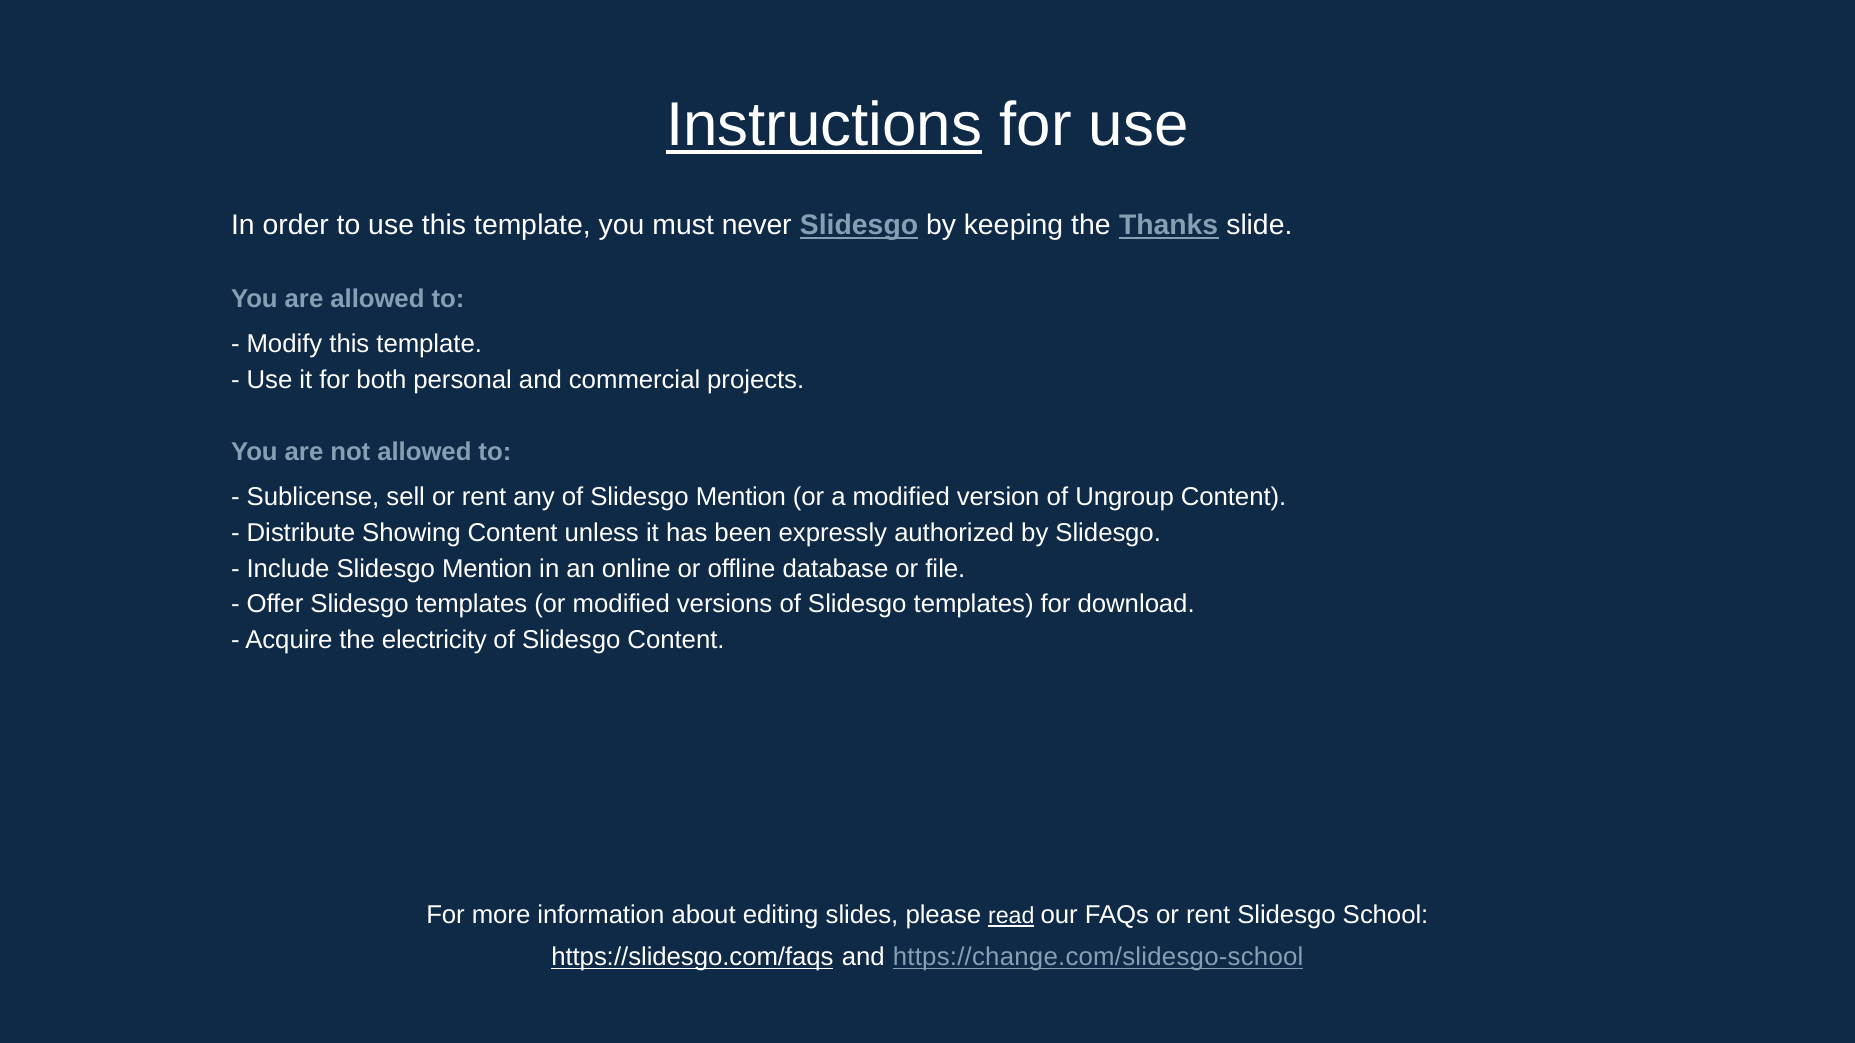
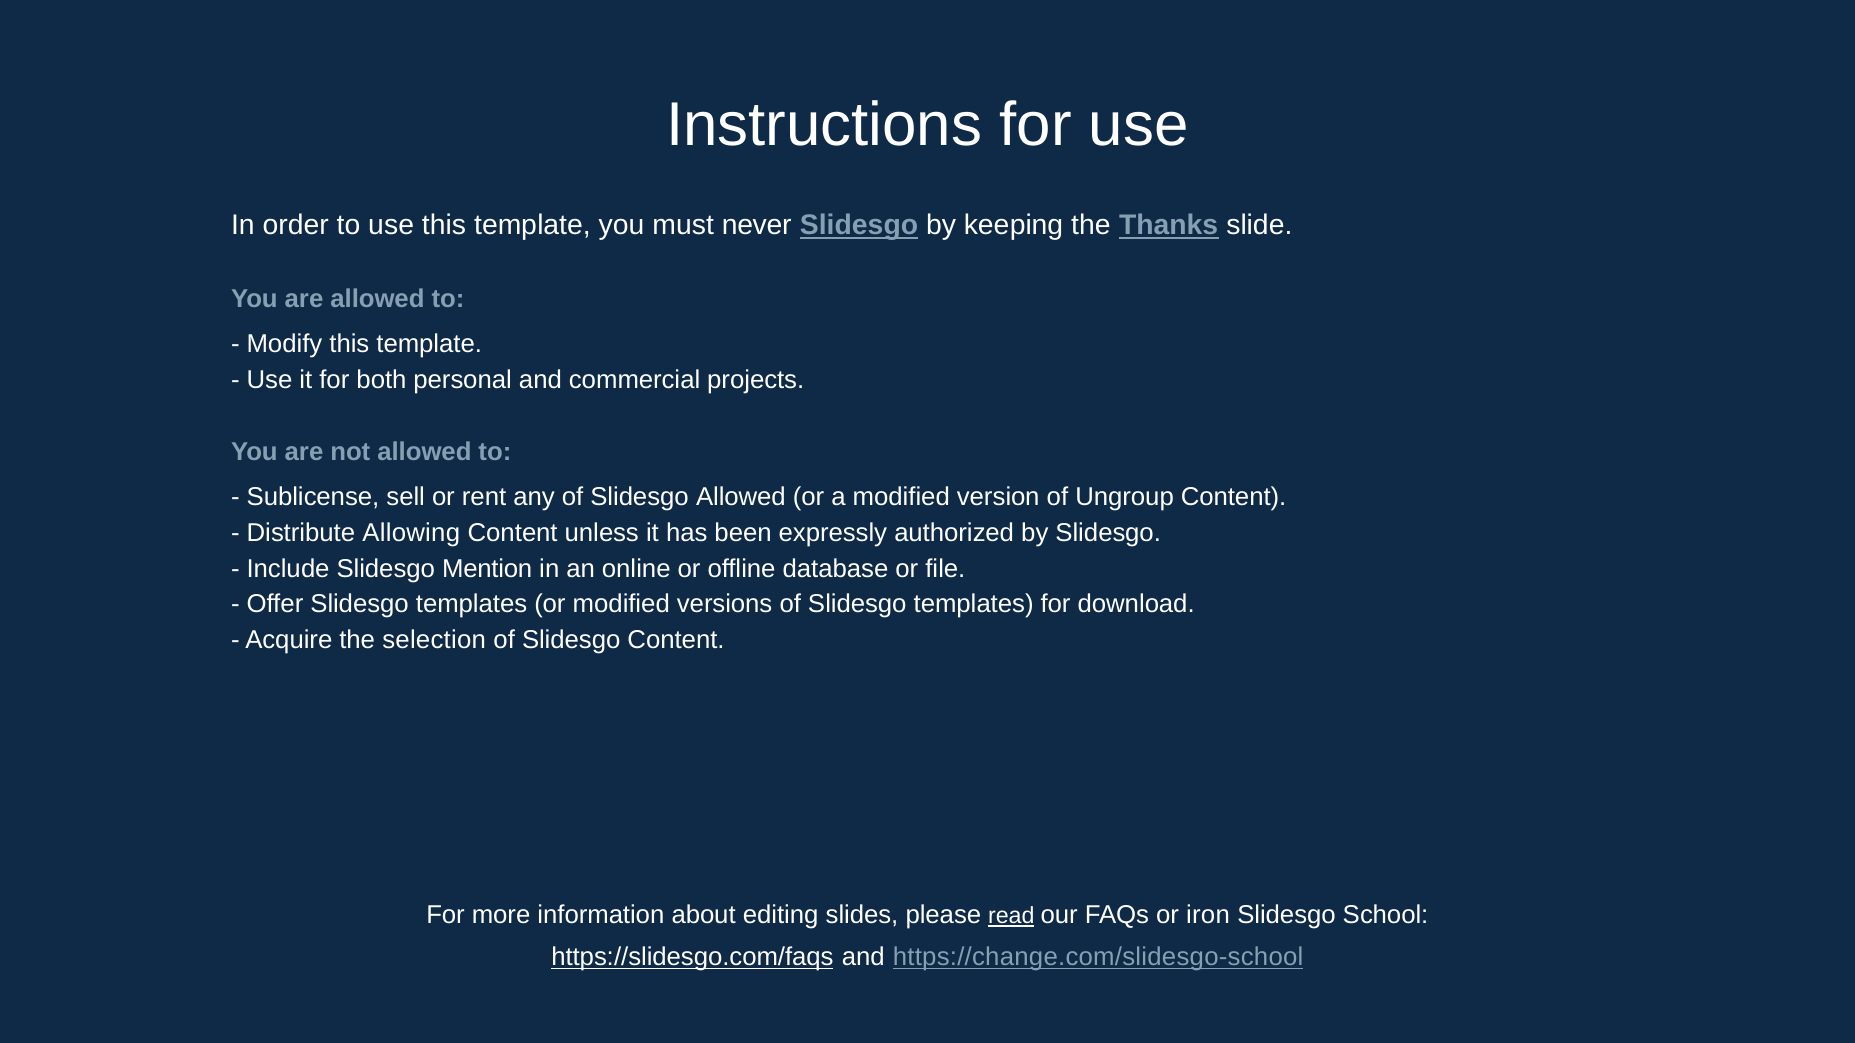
Instructions underline: present -> none
of Slidesgo Mention: Mention -> Allowed
Showing: Showing -> Allowing
electricity: electricity -> selection
FAQs or rent: rent -> iron
